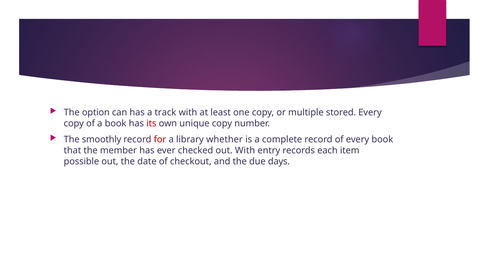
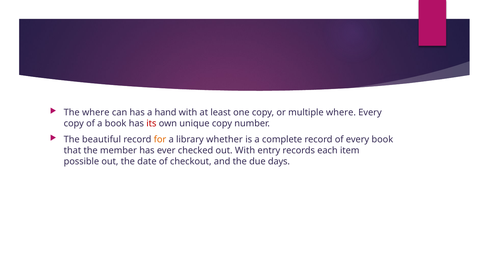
The option: option -> where
track: track -> hand
multiple stored: stored -> where
smoothly: smoothly -> beautiful
for colour: red -> orange
